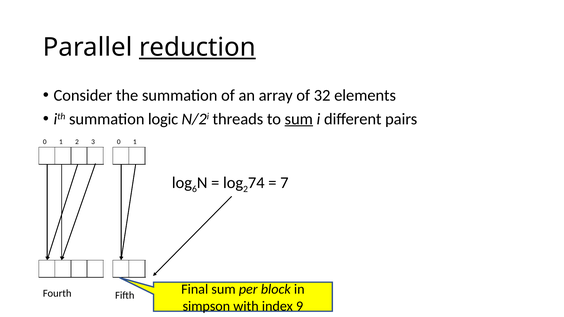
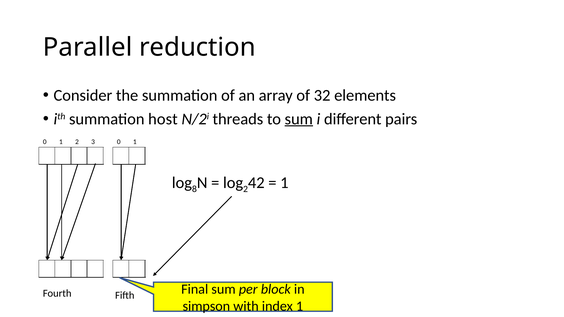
reduction underline: present -> none
logic: logic -> host
6 at (194, 189): 6 -> 8
74: 74 -> 42
7 at (284, 183): 7 -> 1
index 9: 9 -> 1
